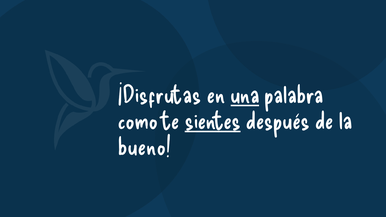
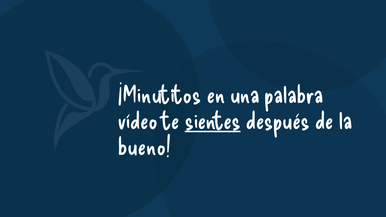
¡Disfrutas: ¡Disfrutas -> ¡Minutitos
una underline: present -> none
como: como -> vídeo
